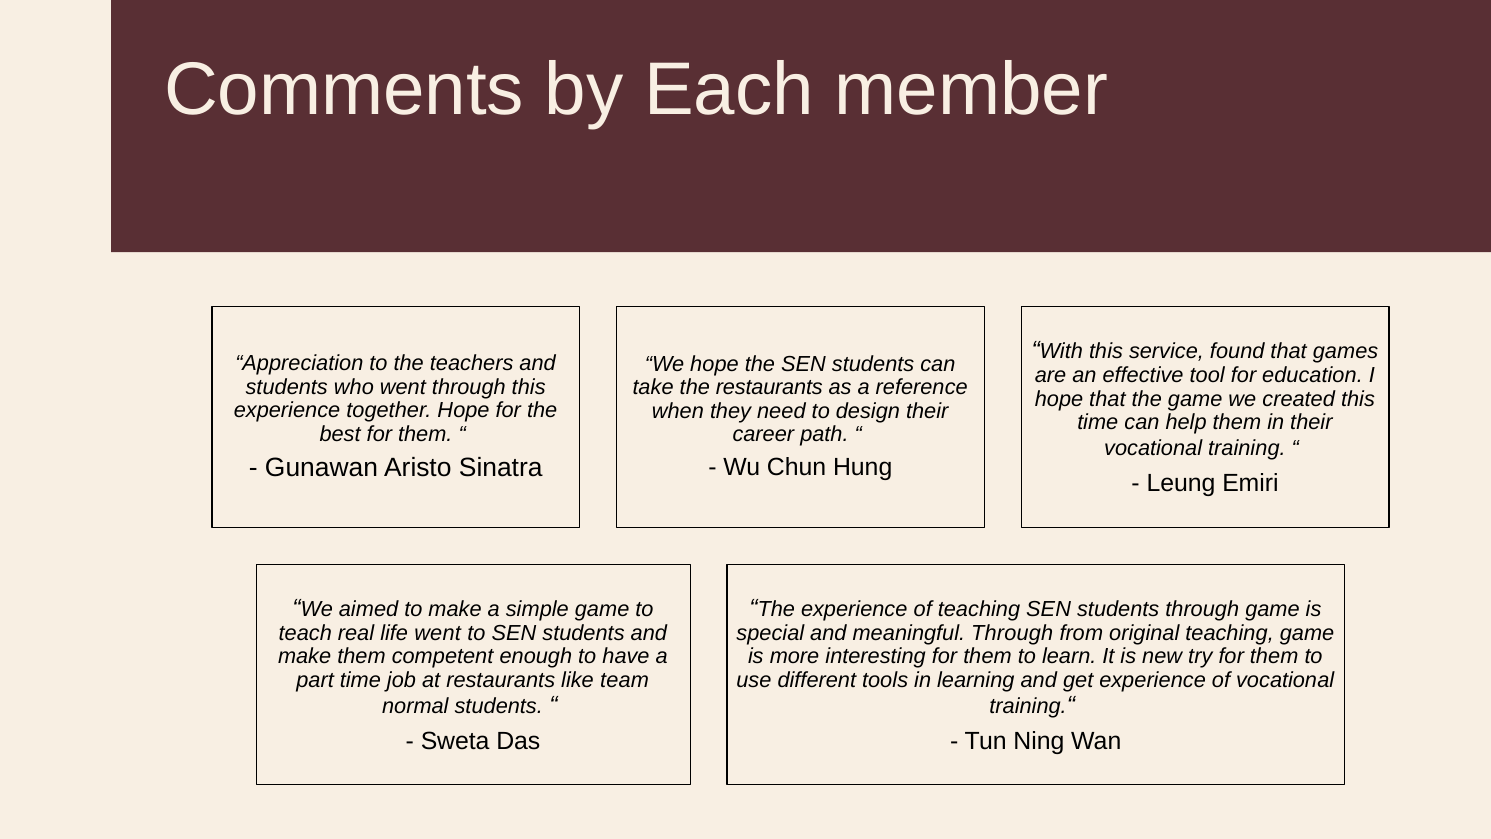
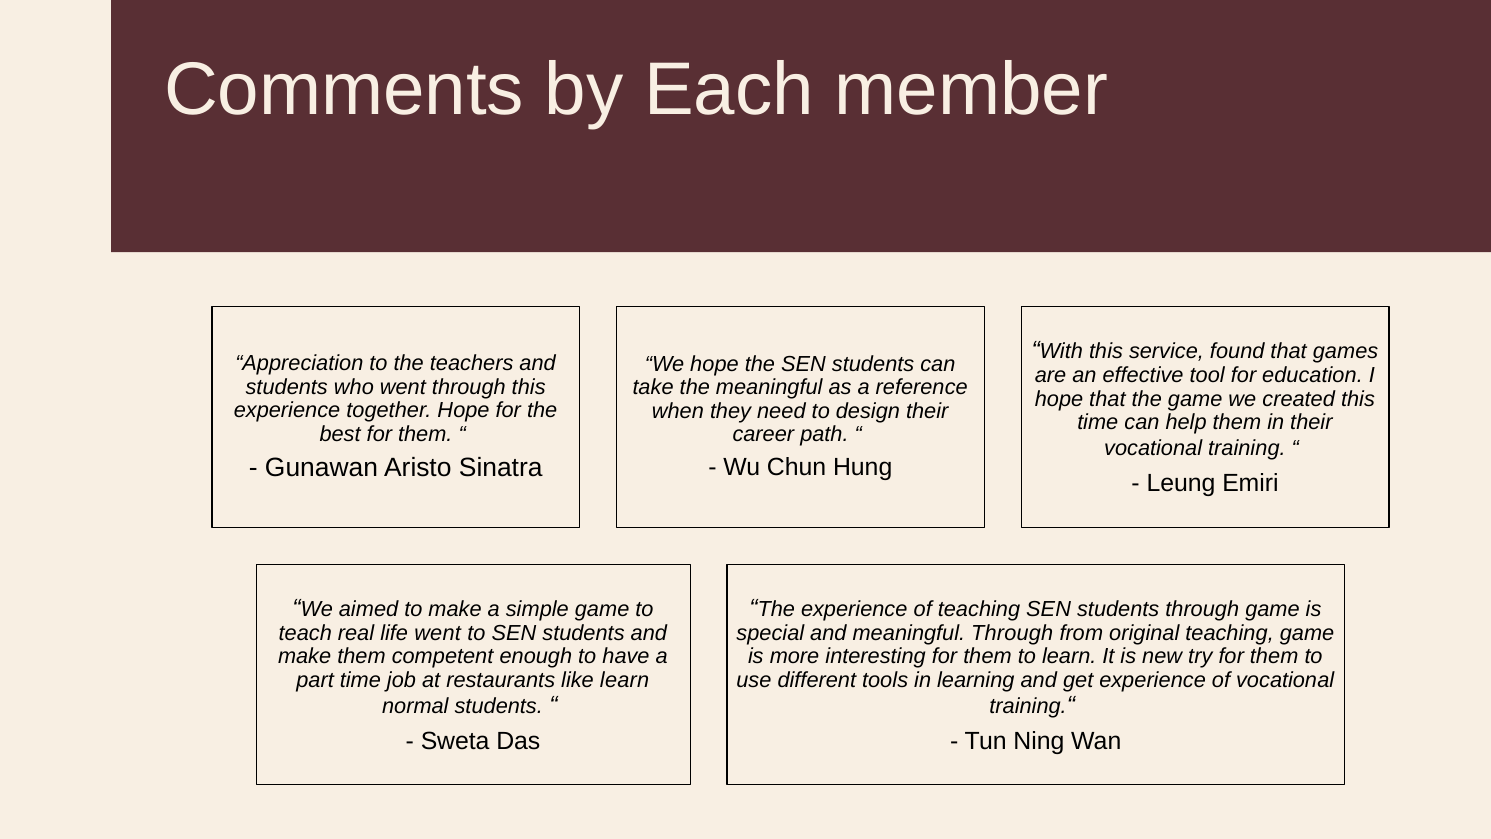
the restaurants: restaurants -> meaningful
like team: team -> learn
